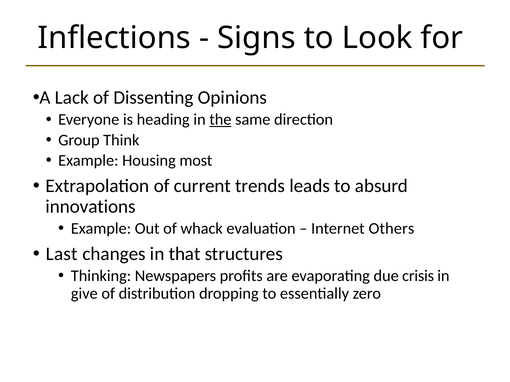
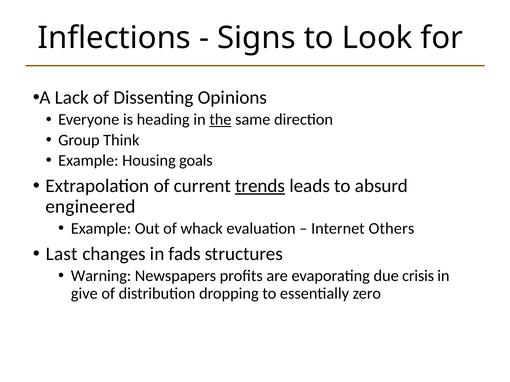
most: most -> goals
trends underline: none -> present
innovations: innovations -> engineered
that: that -> fads
Thinking: Thinking -> Warning
